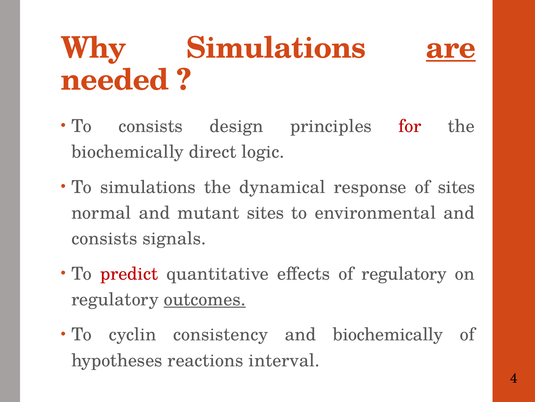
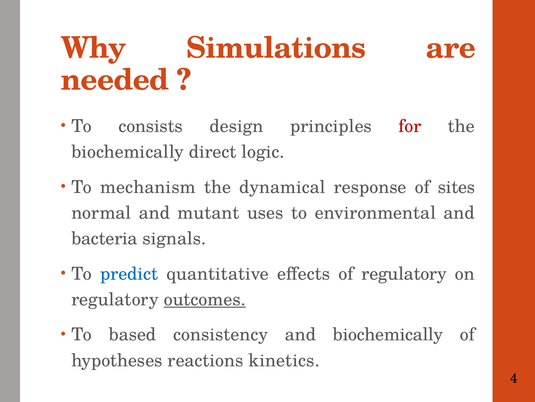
are underline: present -> none
To simulations: simulations -> mechanism
mutant sites: sites -> uses
consists at (104, 238): consists -> bacteria
predict colour: red -> blue
cyclin: cyclin -> based
interval: interval -> kinetics
